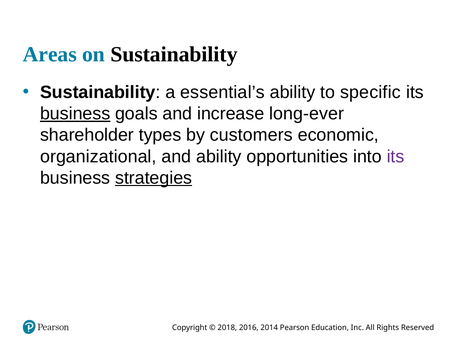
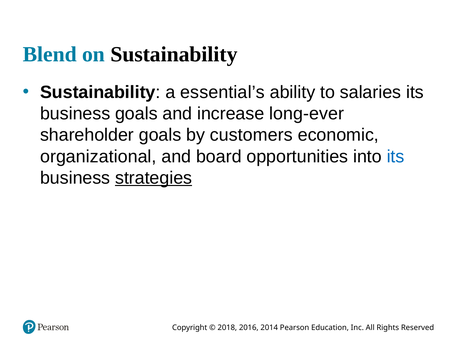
Areas: Areas -> Blend
specific: specific -> salaries
business at (75, 113) underline: present -> none
shareholder types: types -> goals
and ability: ability -> board
its at (396, 156) colour: purple -> blue
